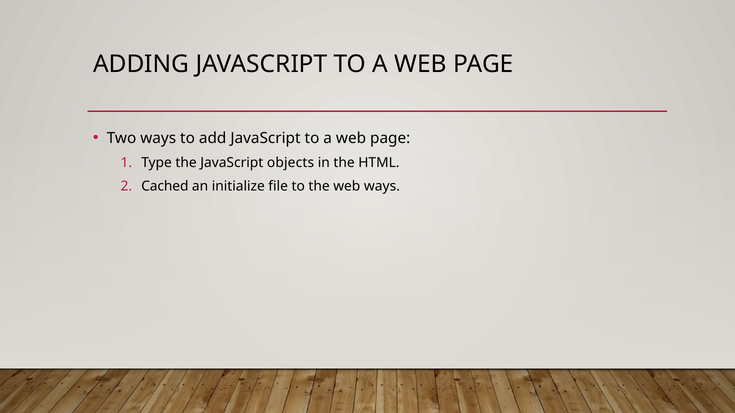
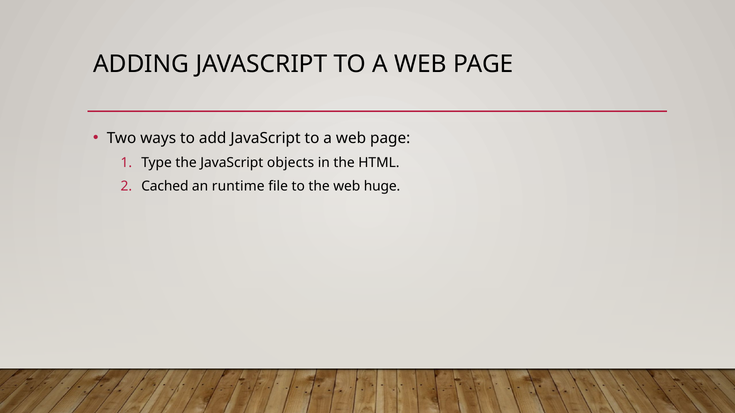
initialize: initialize -> runtime
web ways: ways -> huge
